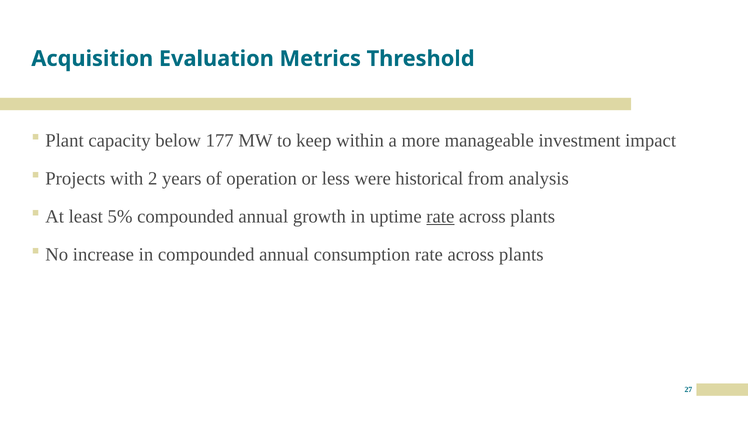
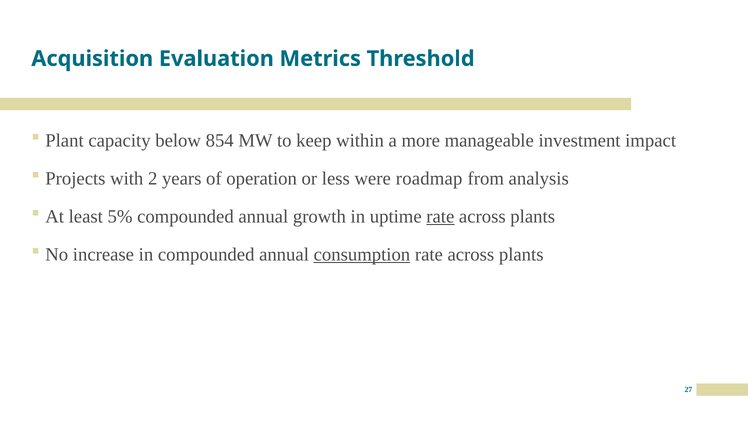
177: 177 -> 854
historical: historical -> roadmap
consumption underline: none -> present
